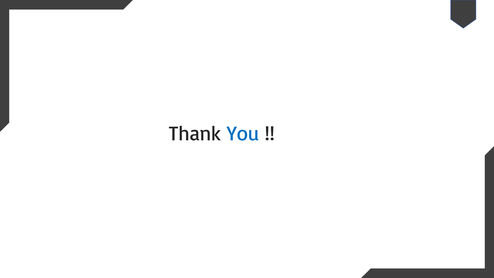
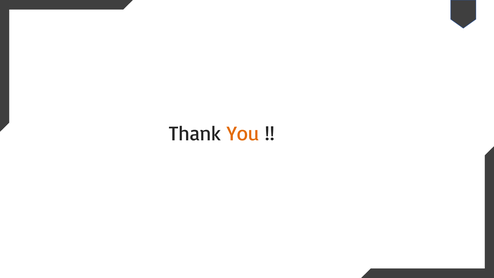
You colour: blue -> orange
